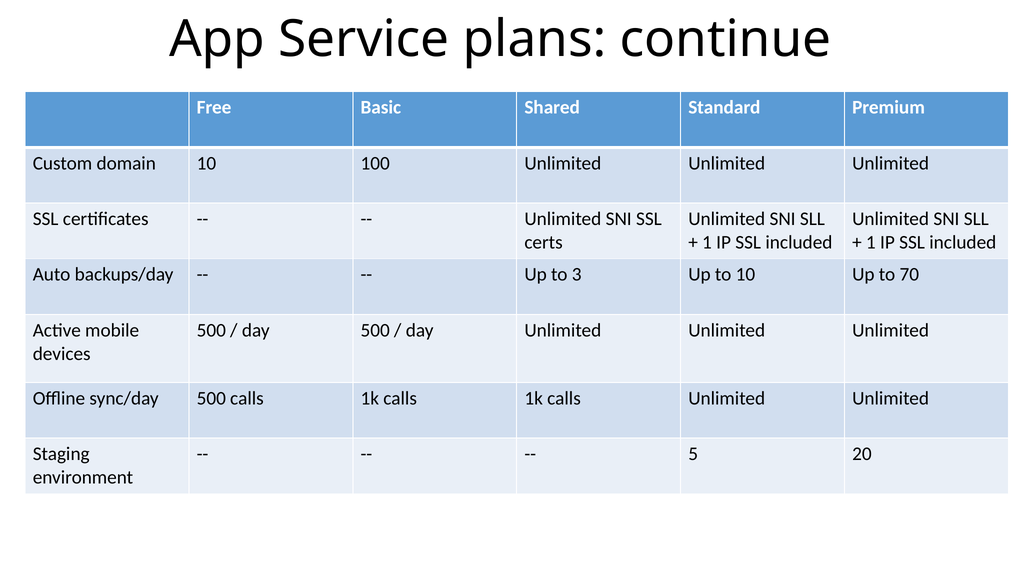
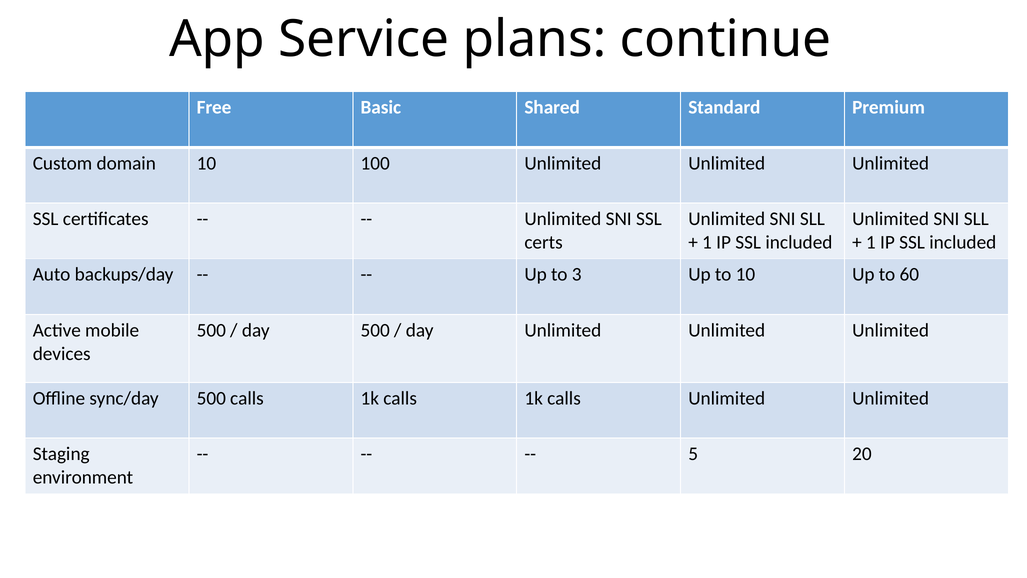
70: 70 -> 60
